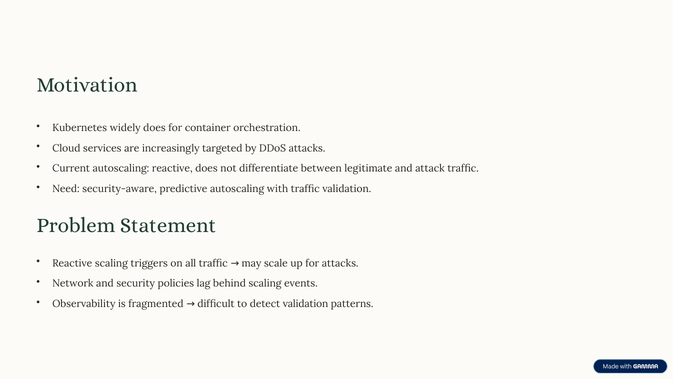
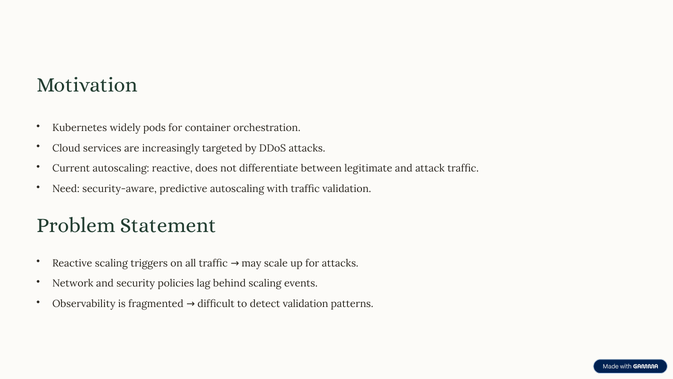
widely does: does -> pods
